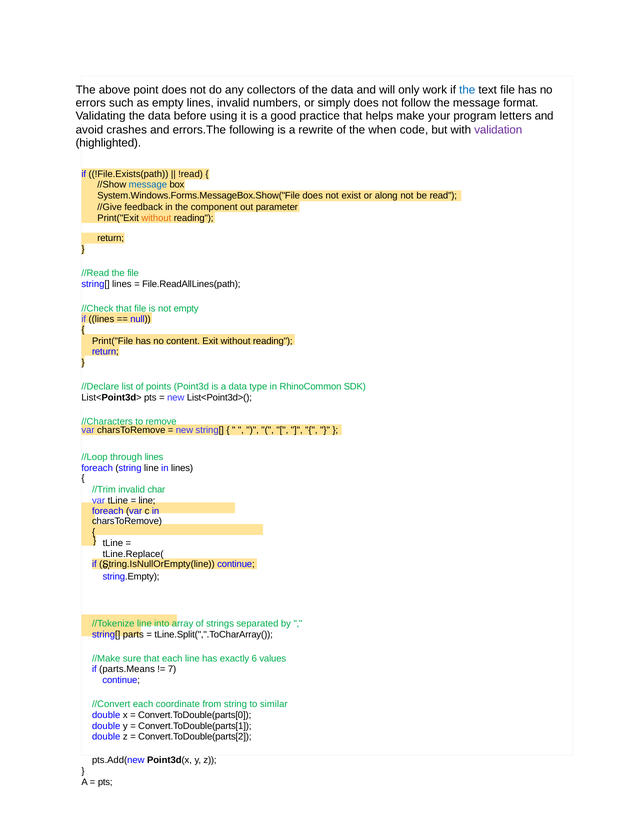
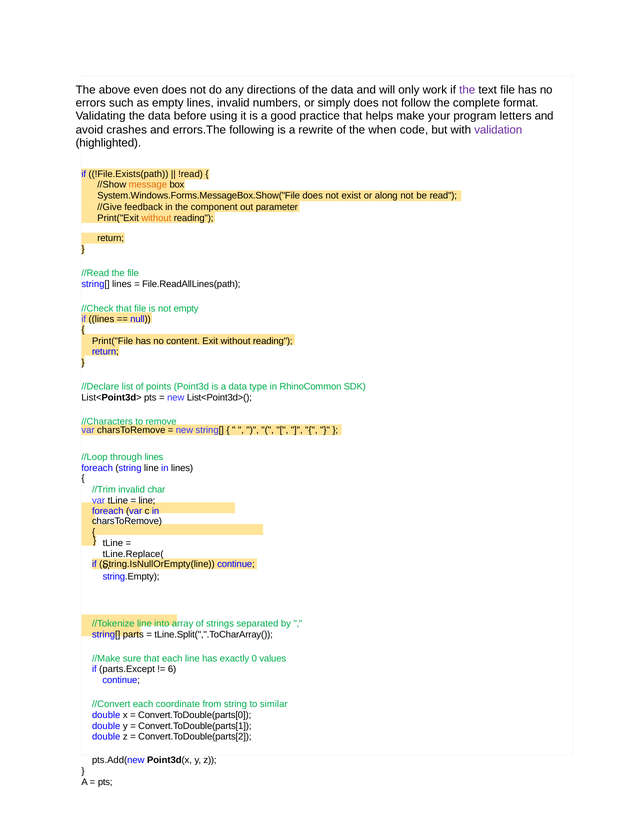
point: point -> even
collectors: collectors -> directions
the at (467, 90) colour: blue -> purple
the message: message -> complete
message at (148, 185) colour: blue -> orange
6: 6 -> 0
parts.Means: parts.Means -> parts.Except
7: 7 -> 6
